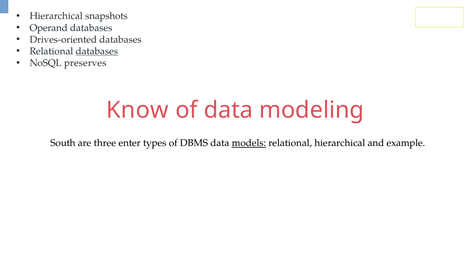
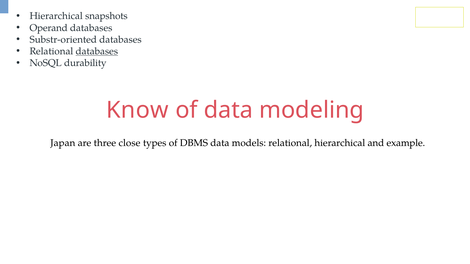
Drives-oriented: Drives-oriented -> Substr-oriented
preserves: preserves -> durability
South: South -> Japan
enter: enter -> close
models underline: present -> none
